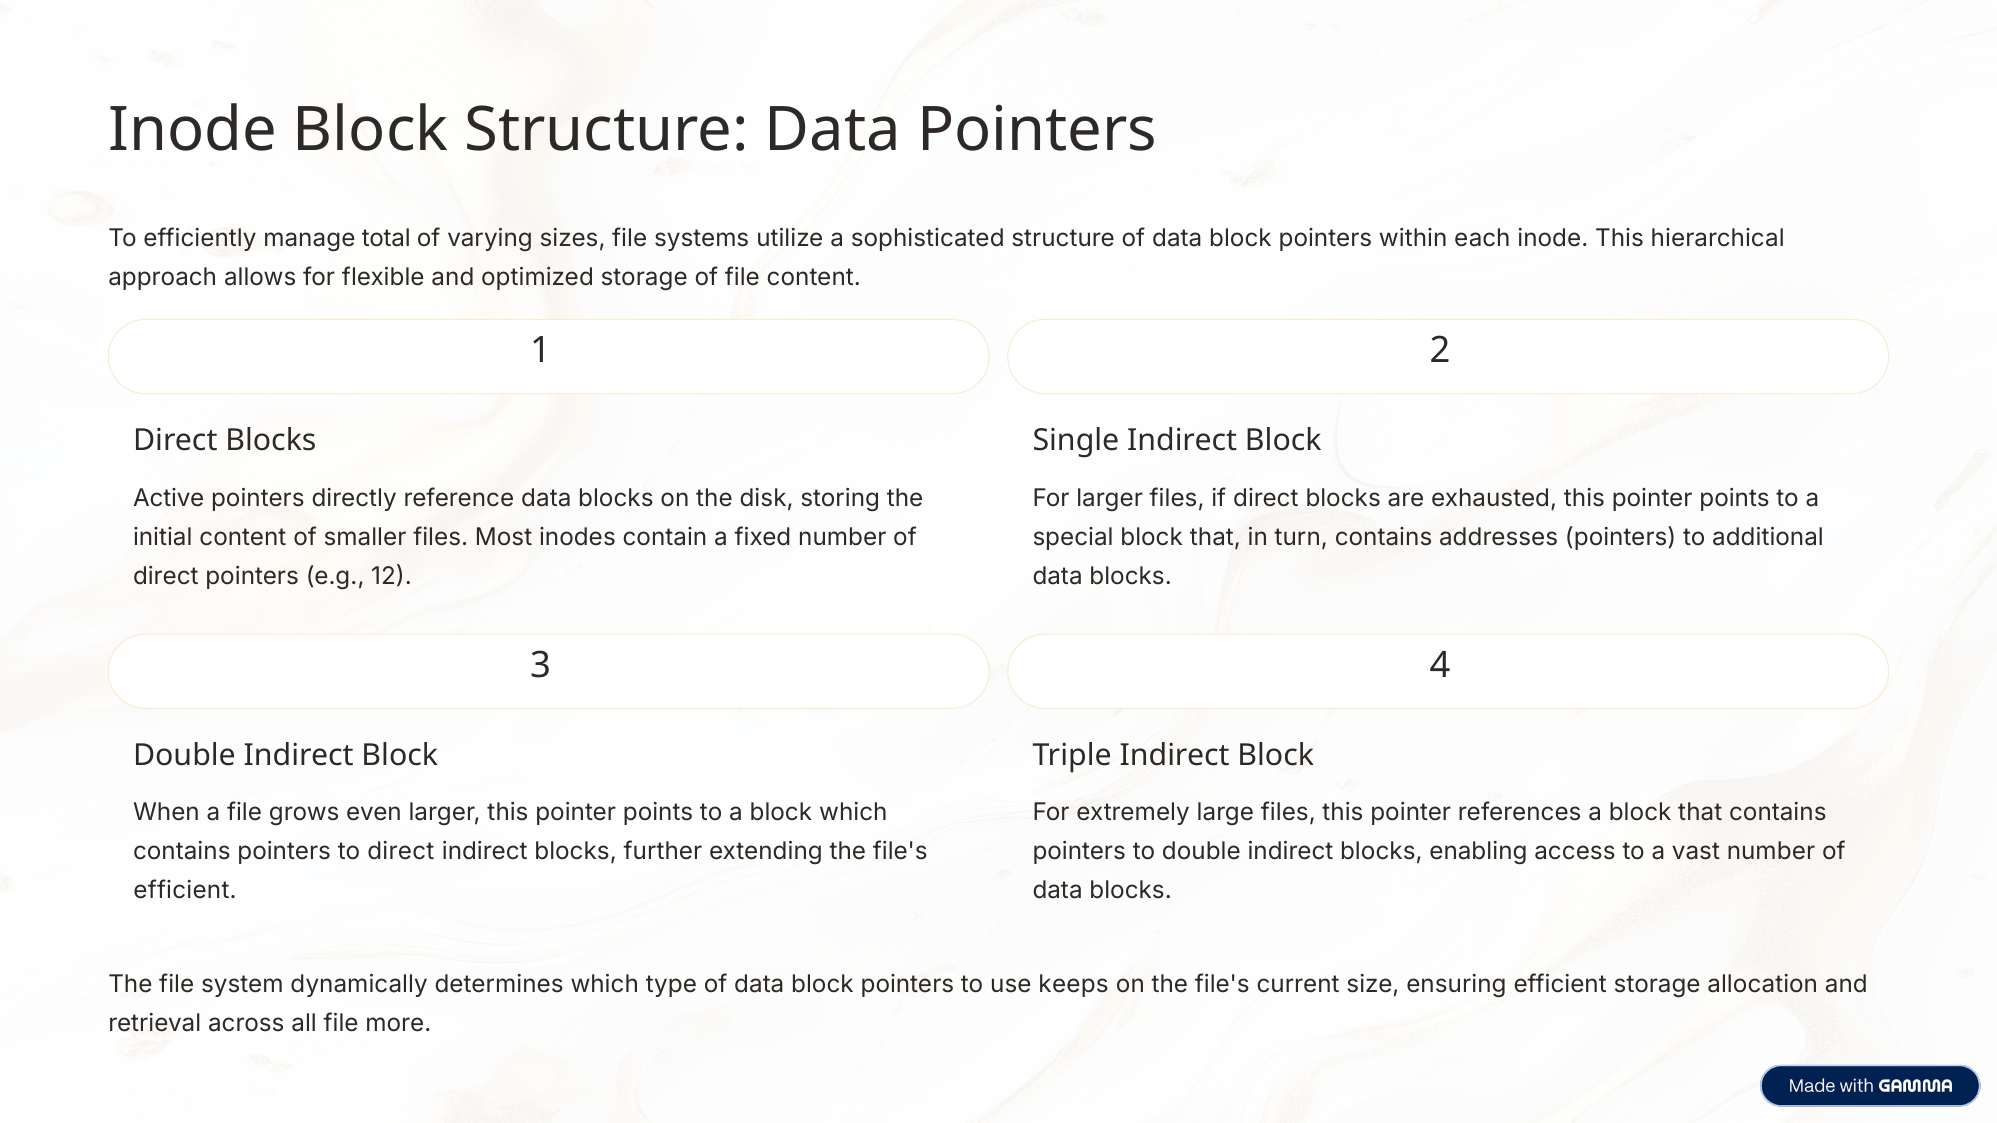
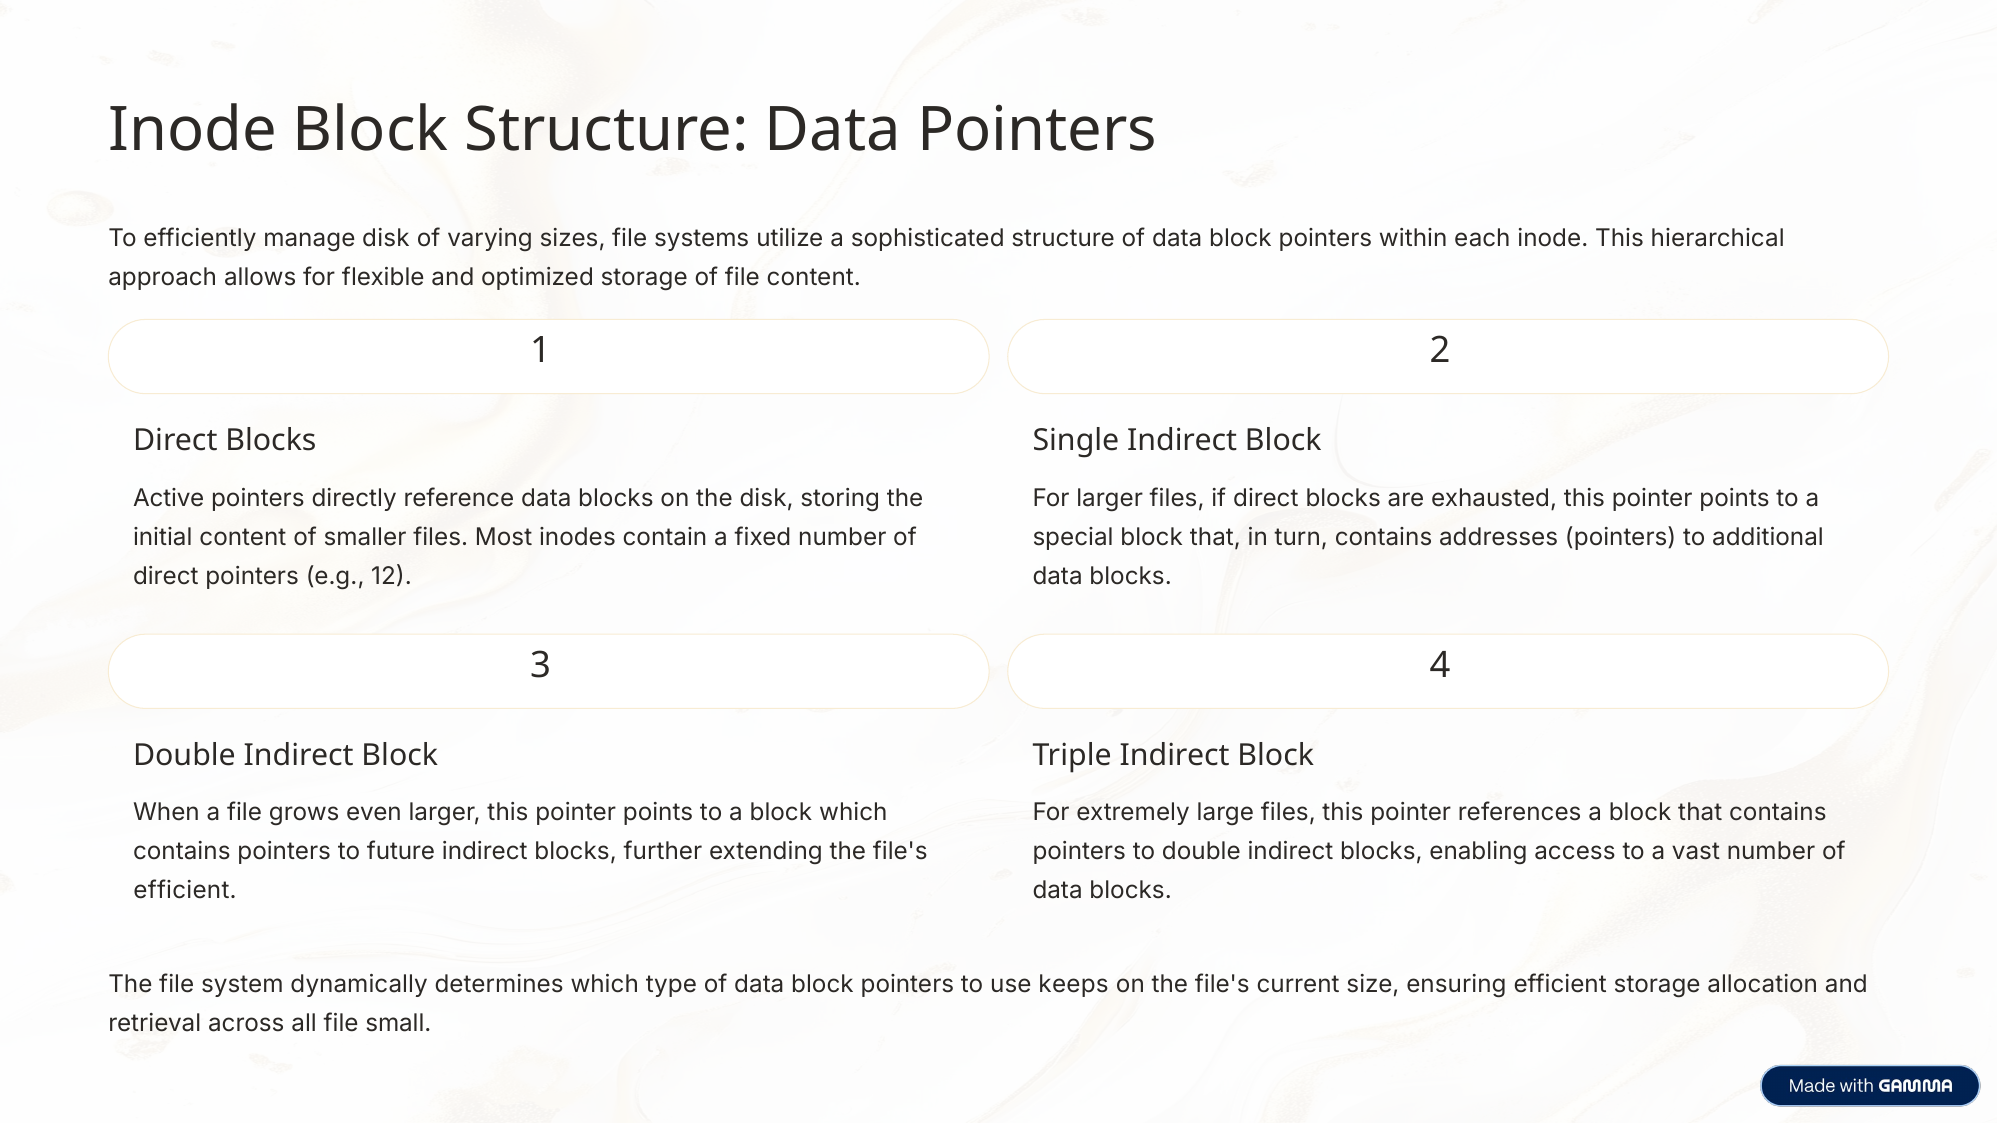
manage total: total -> disk
to direct: direct -> future
more: more -> small
